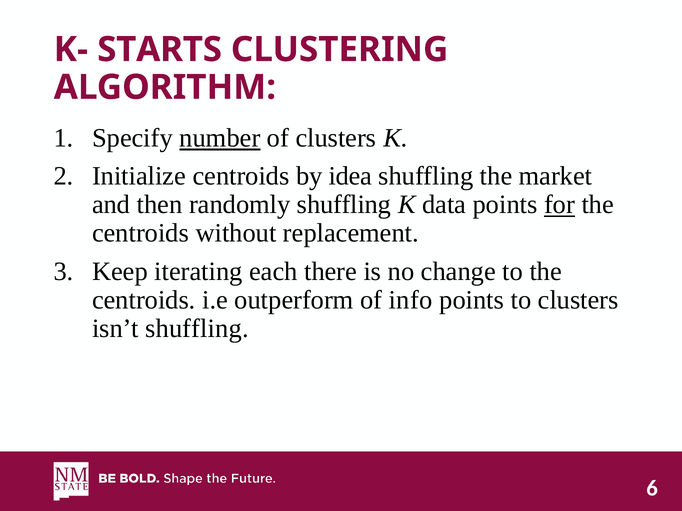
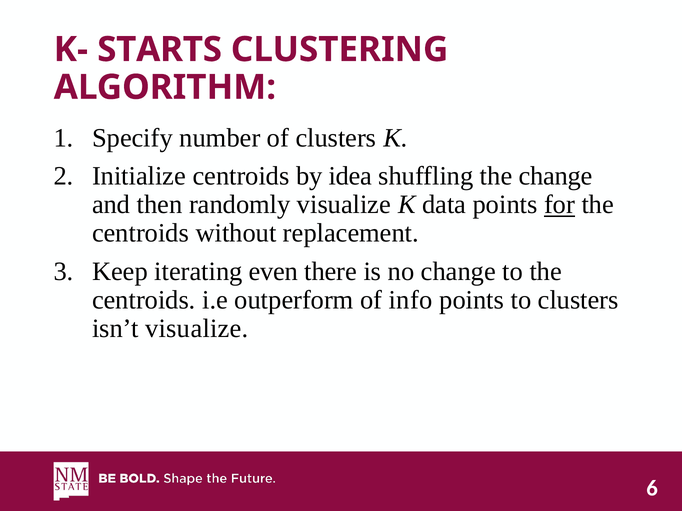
number underline: present -> none
the market: market -> change
randomly shuffling: shuffling -> visualize
each: each -> even
isn’t shuffling: shuffling -> visualize
